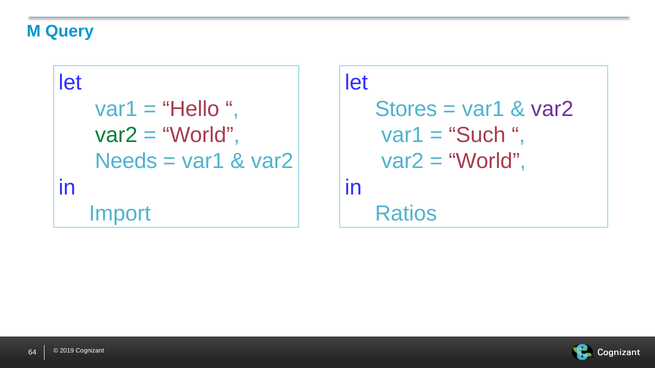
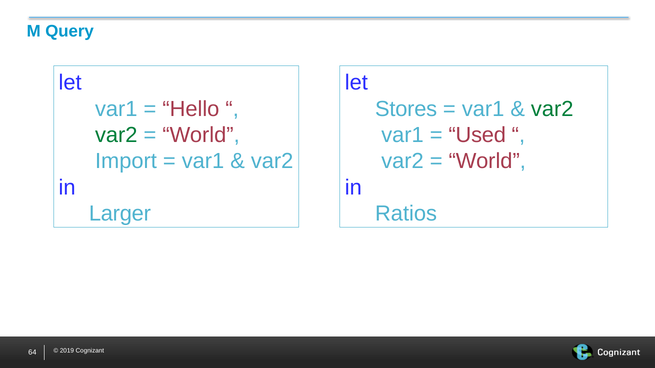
var2 at (552, 109) colour: purple -> green
Such: Such -> Used
Needs: Needs -> Import
Import: Import -> Larger
